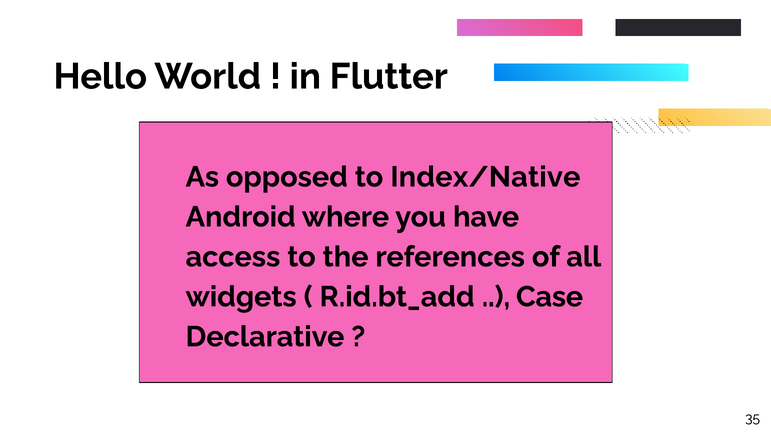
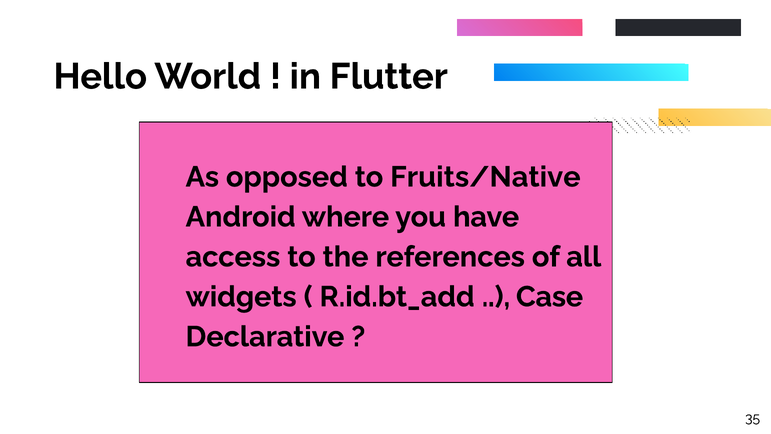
Index/Native: Index/Native -> Fruits/Native
